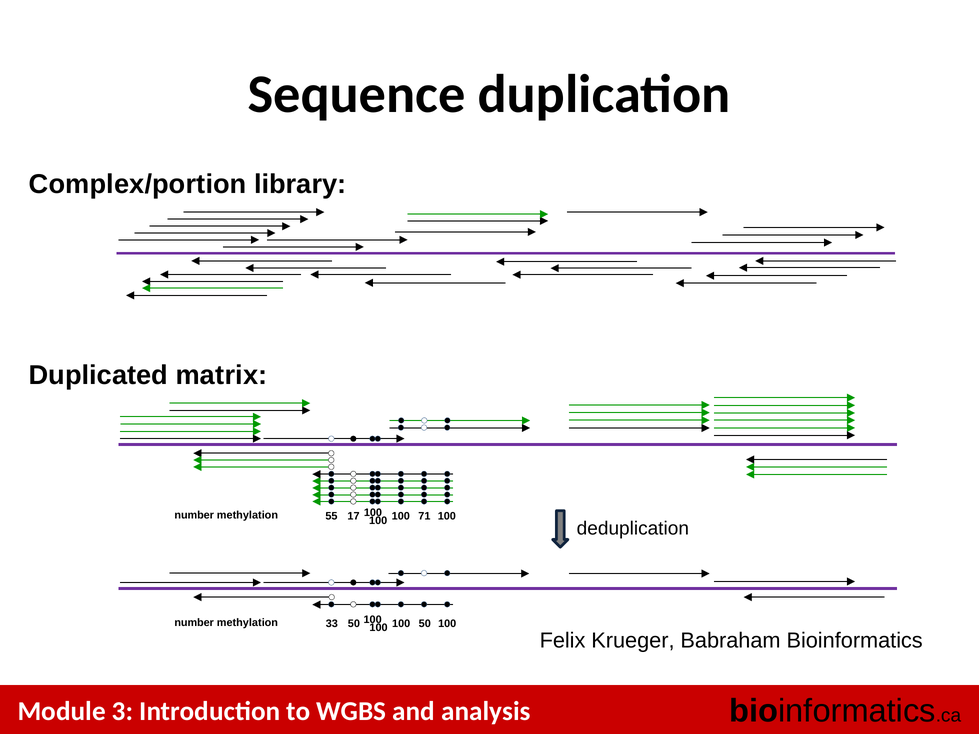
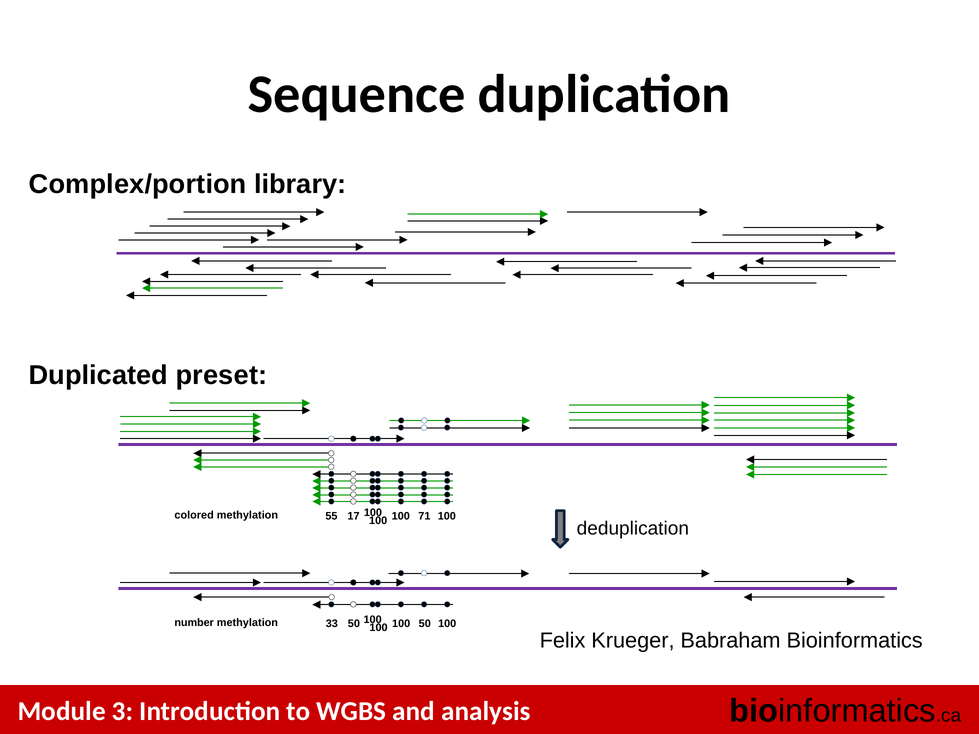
matrix: matrix -> preset
number at (194, 516): number -> colored
